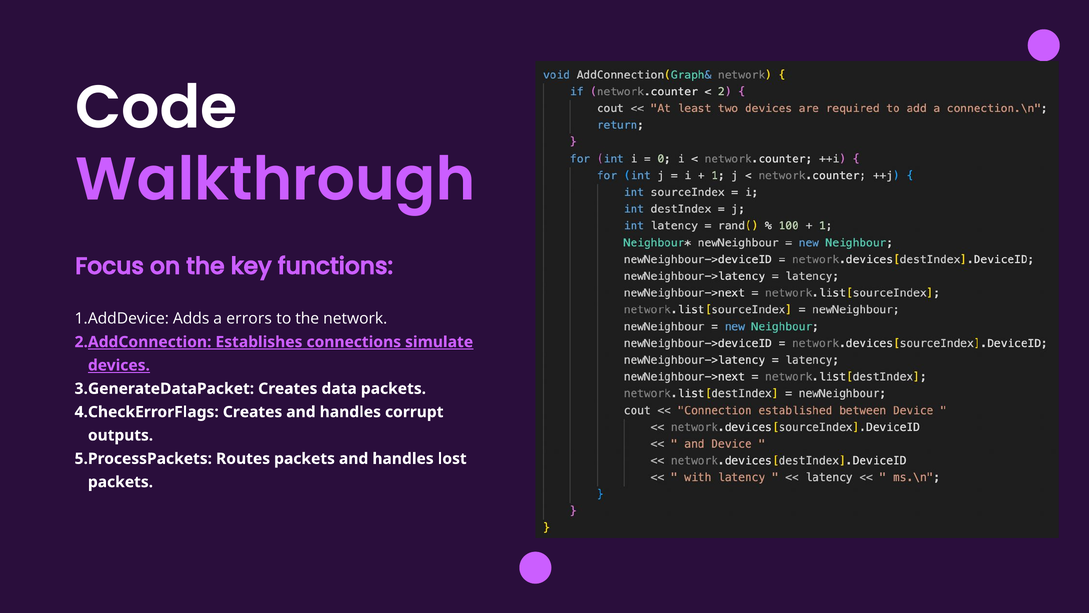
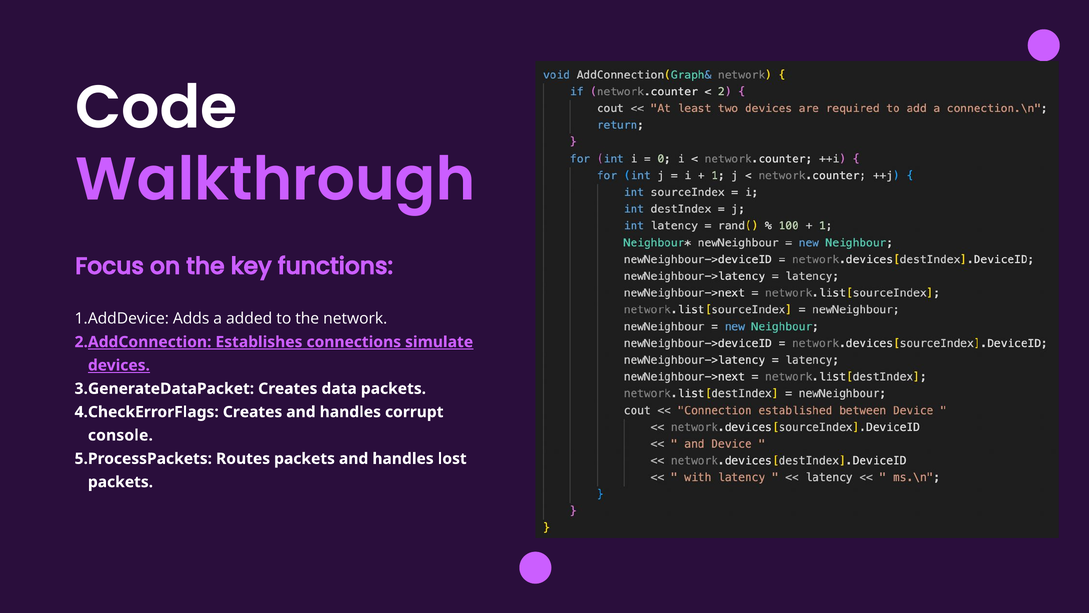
errors: errors -> added
outputs: outputs -> console
